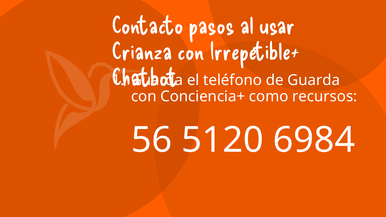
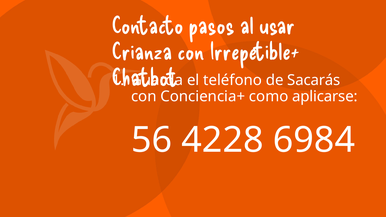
de Guarda: Guarda -> Sacarás
recursos: recursos -> aplicarse
5120: 5120 -> 4228
